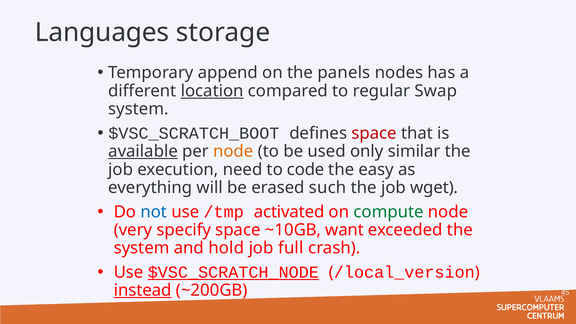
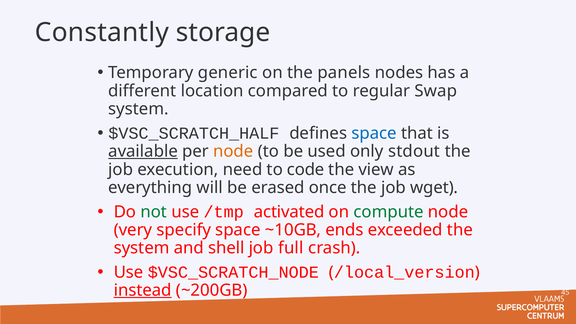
Languages: Languages -> Constantly
append: append -> generic
location underline: present -> none
$VSC_SCRATCH_BOOT: $VSC_SCRATCH_BOOT -> $VSC_SCRATCH_HALF
space at (374, 133) colour: red -> blue
similar: similar -> stdout
easy: easy -> view
such: such -> once
not colour: blue -> green
want: want -> ends
hold: hold -> shell
$VSC_SCRATCH_NODE underline: present -> none
